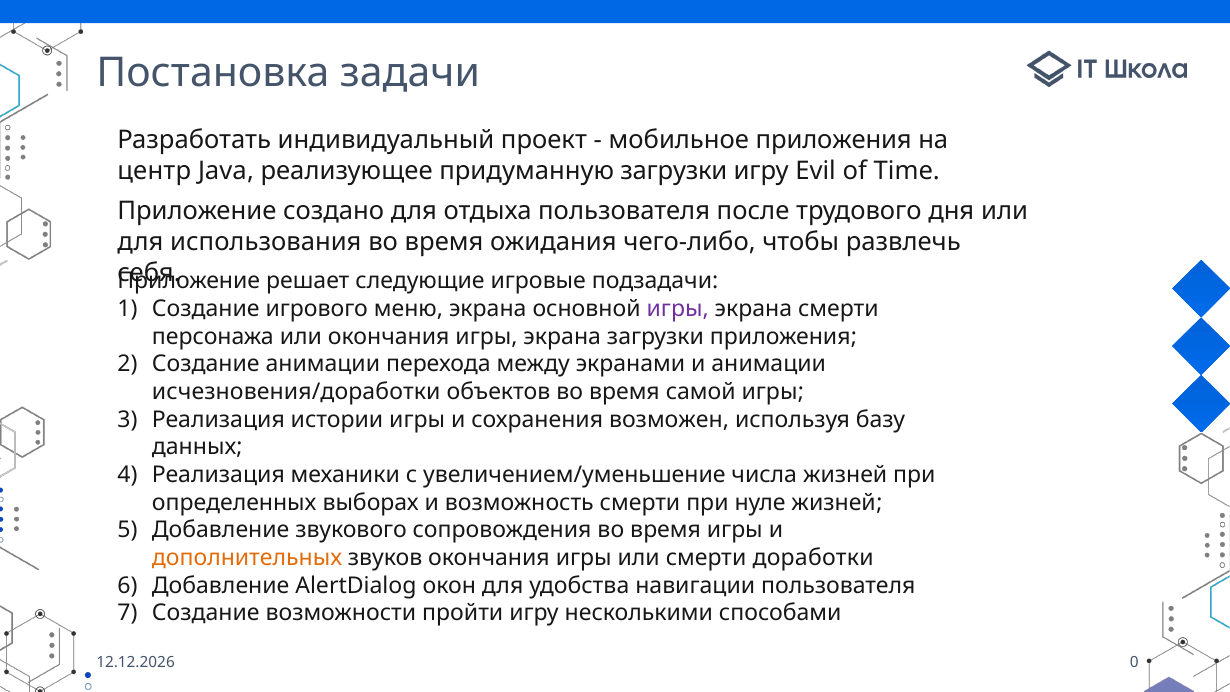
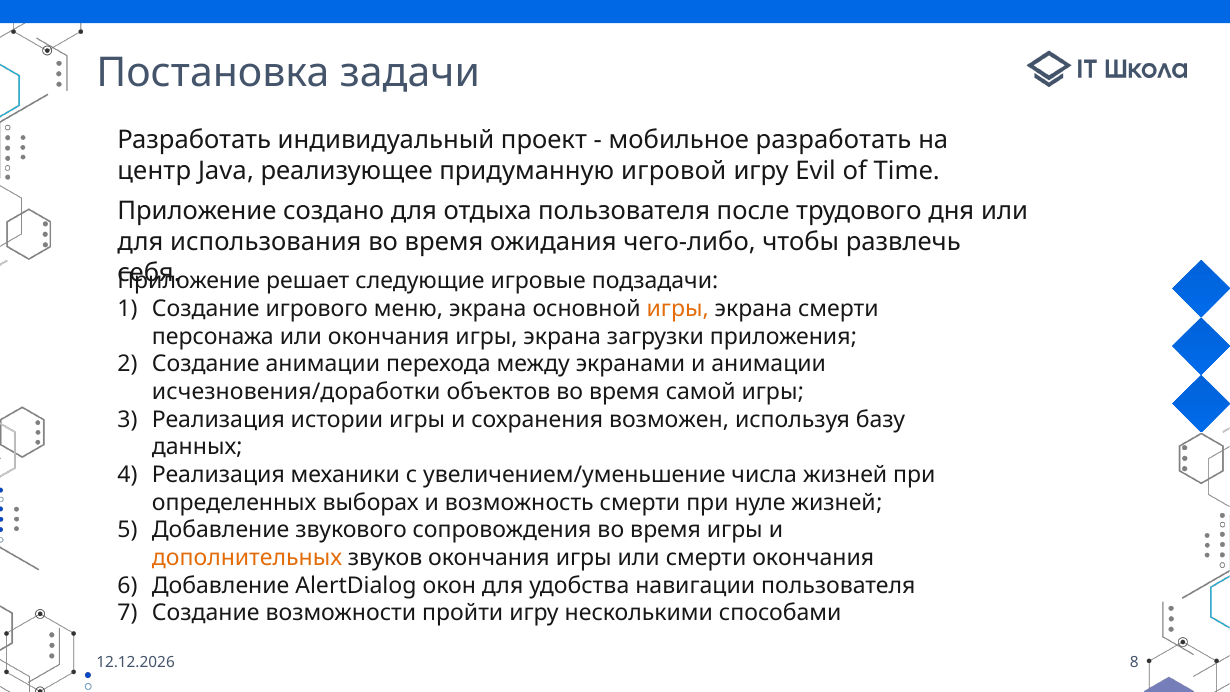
мобильное приложения: приложения -> разработать
придуманную загрузки: загрузки -> игровой
игры at (678, 309) colour: purple -> orange
смерти доработки: доработки -> окончания
0: 0 -> 8
